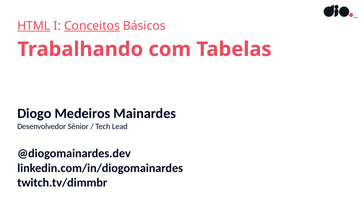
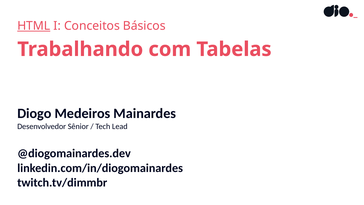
Conceitos underline: present -> none
